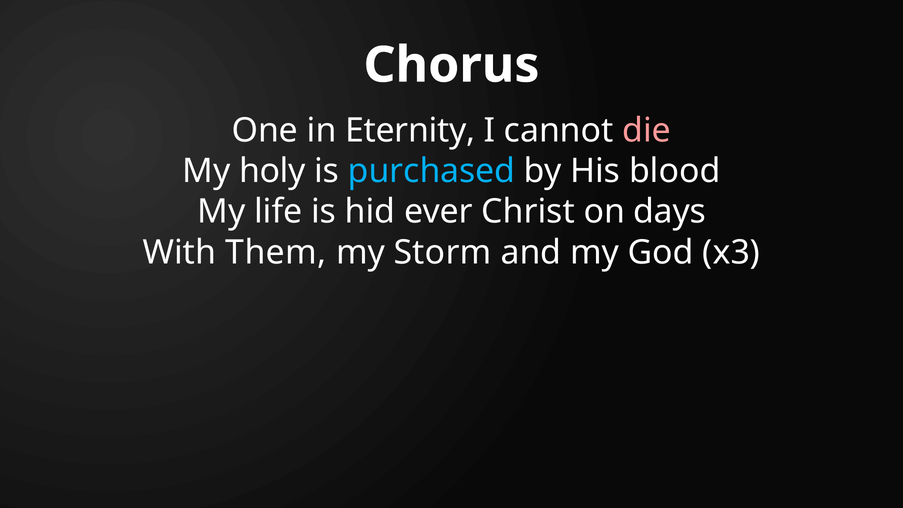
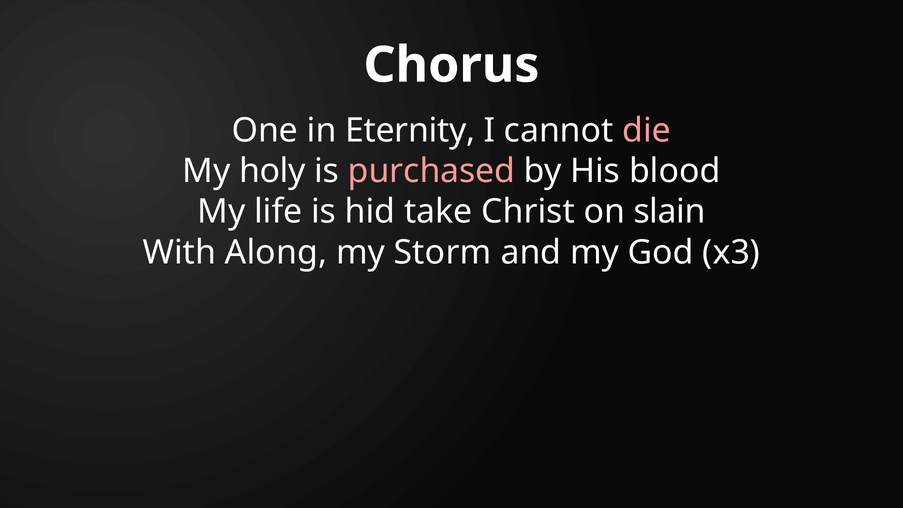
purchased colour: light blue -> pink
ever: ever -> take
days: days -> slain
Them: Them -> Along
